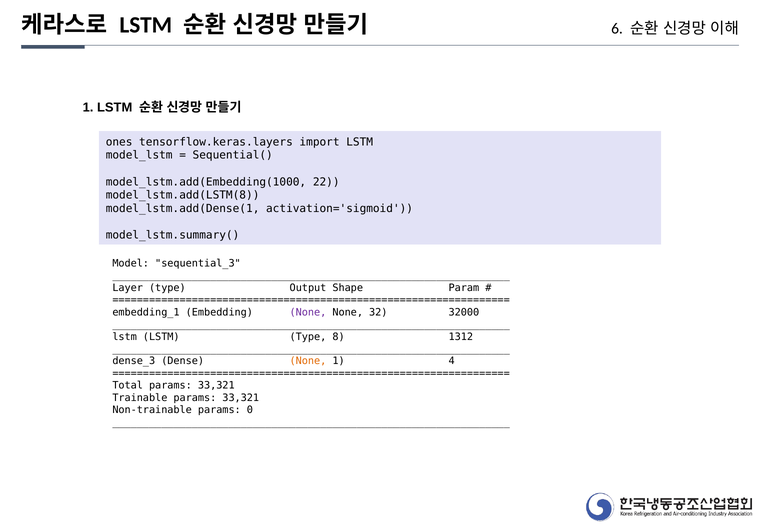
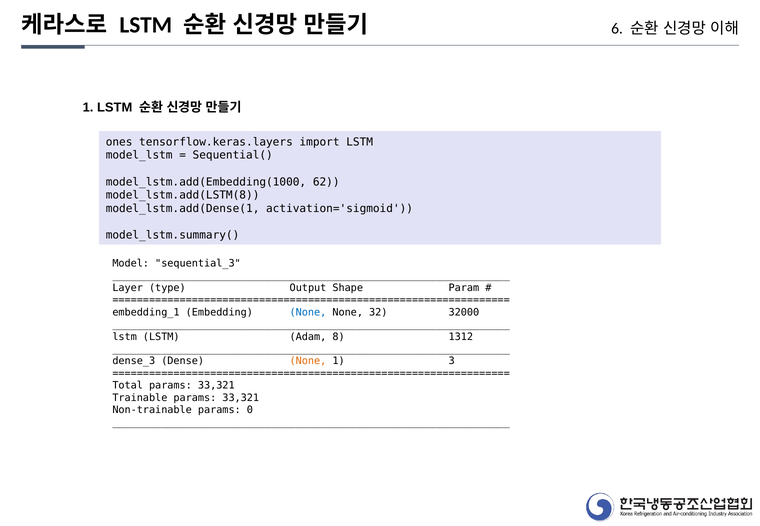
22: 22 -> 62
None at (308, 312) colour: purple -> blue
LSTM Type: Type -> Adam
4: 4 -> 3
